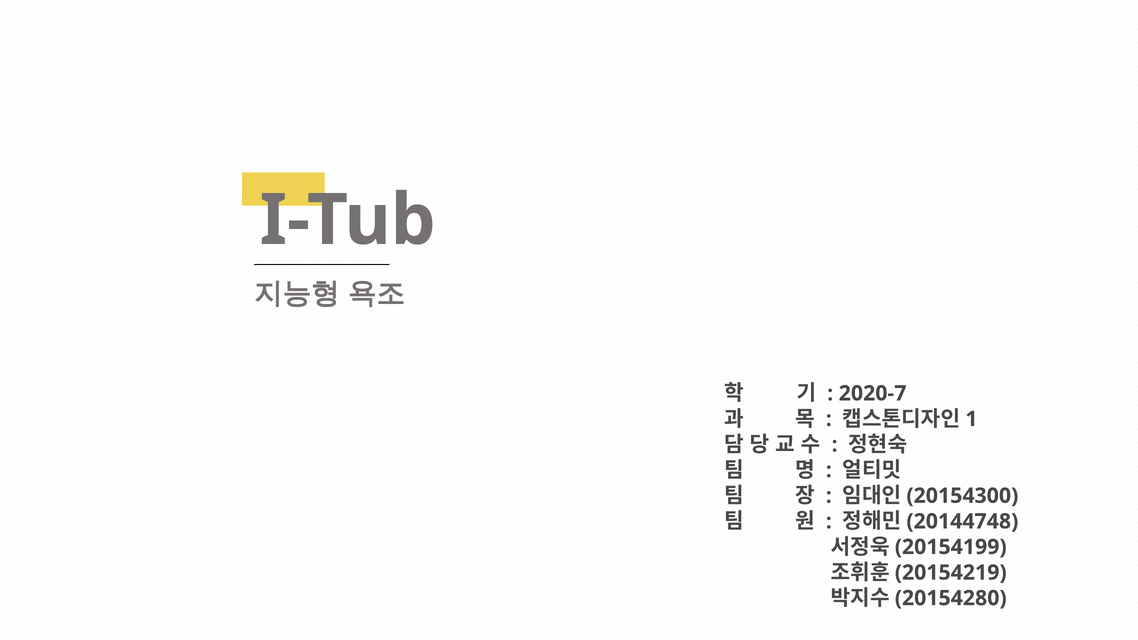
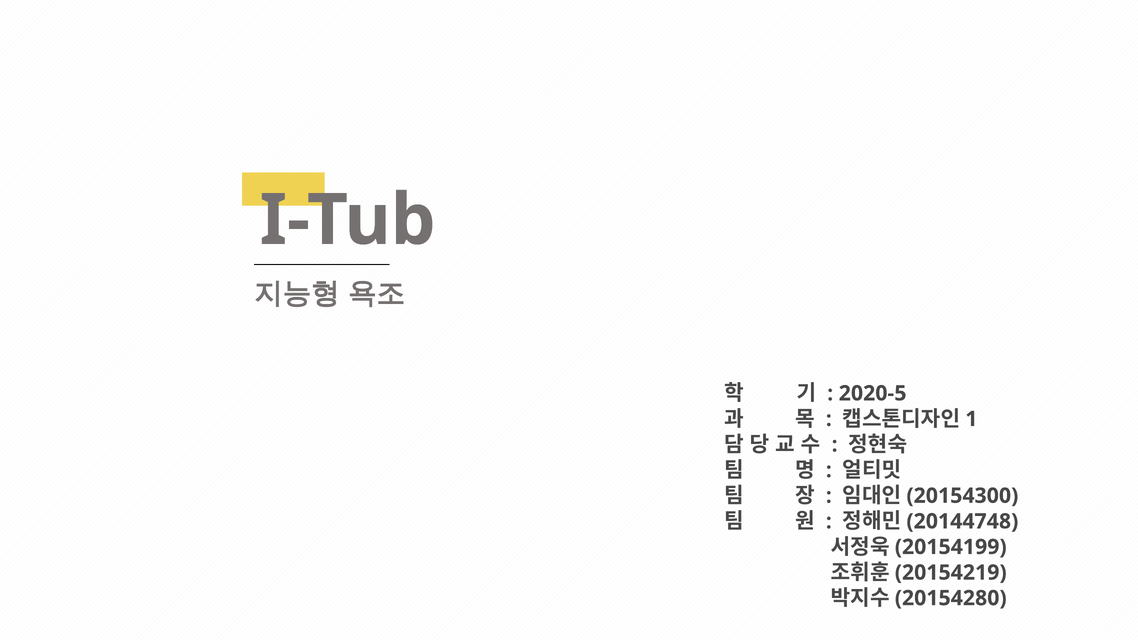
2020-7: 2020-7 -> 2020-5
